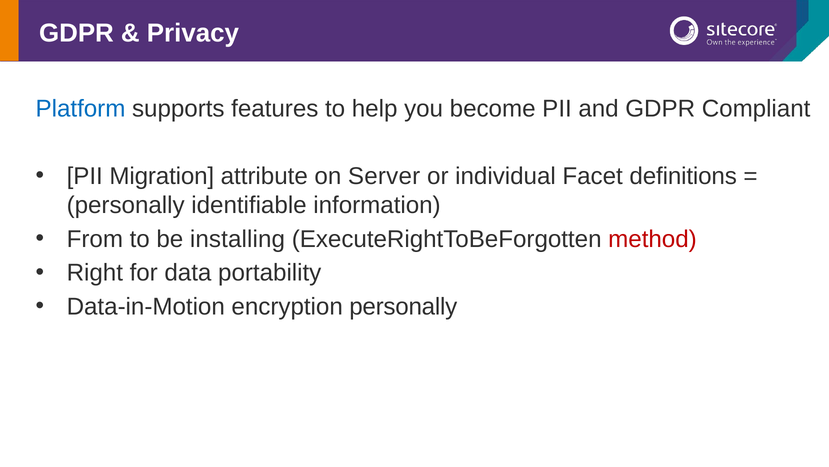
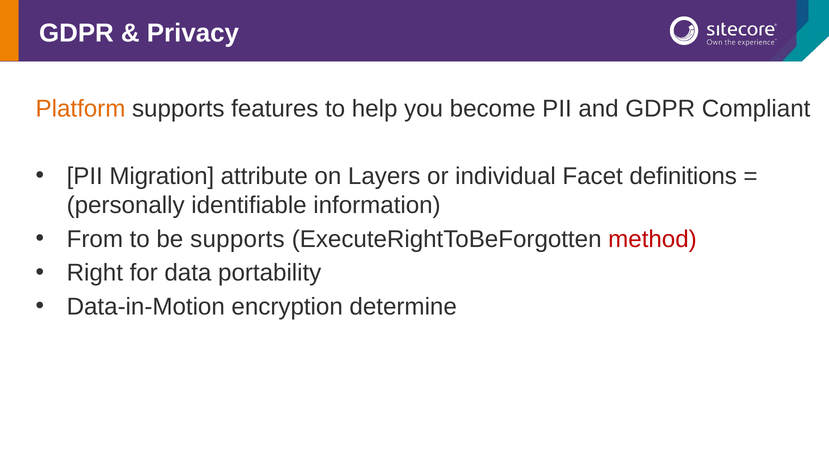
Platform colour: blue -> orange
Server: Server -> Layers
be installing: installing -> supports
encryption personally: personally -> determine
